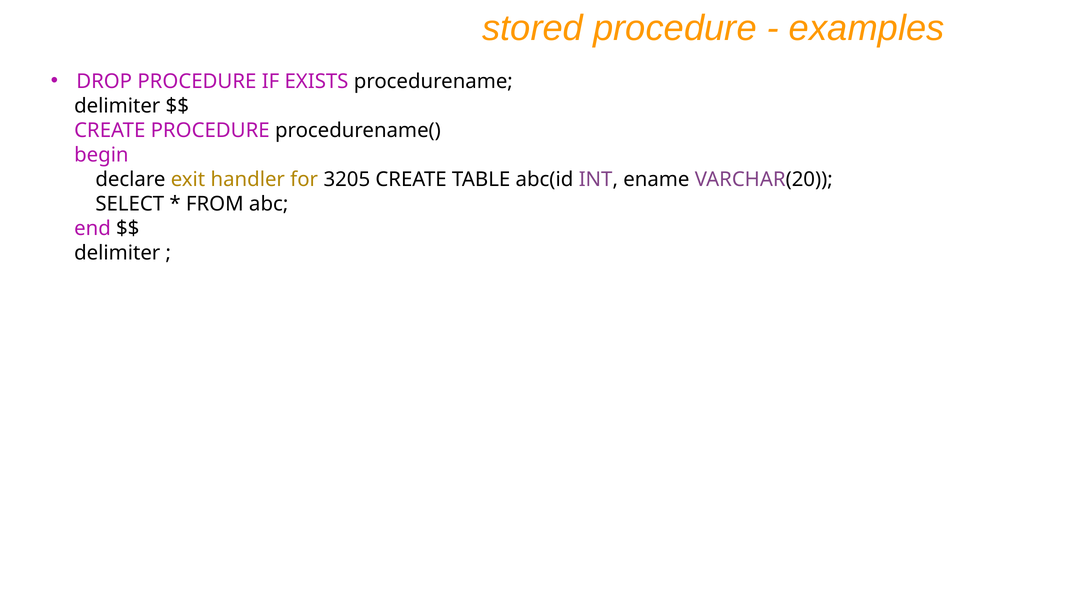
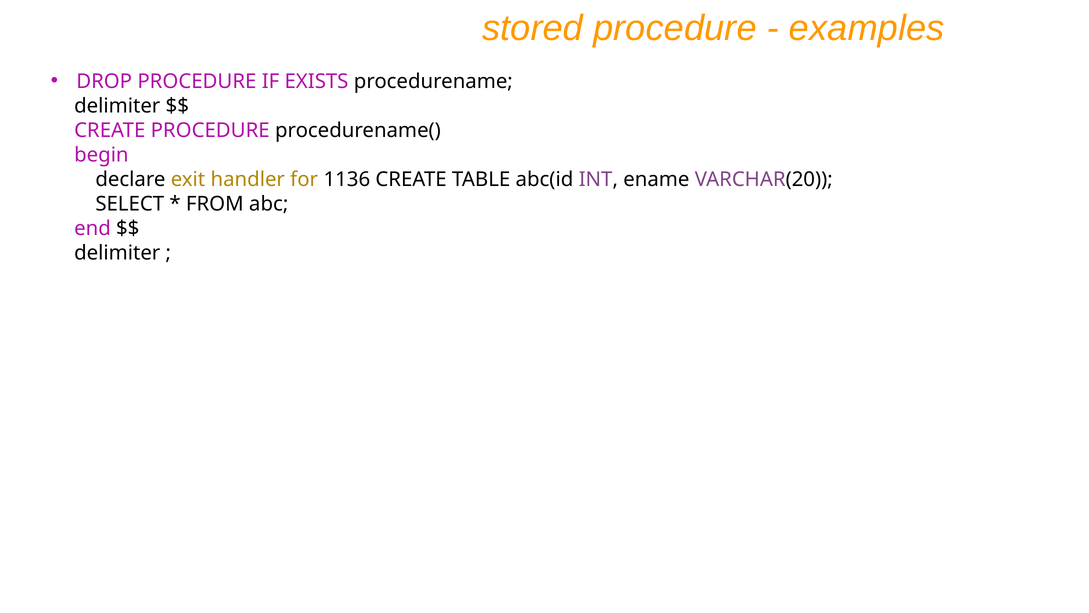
3205: 3205 -> 1136
